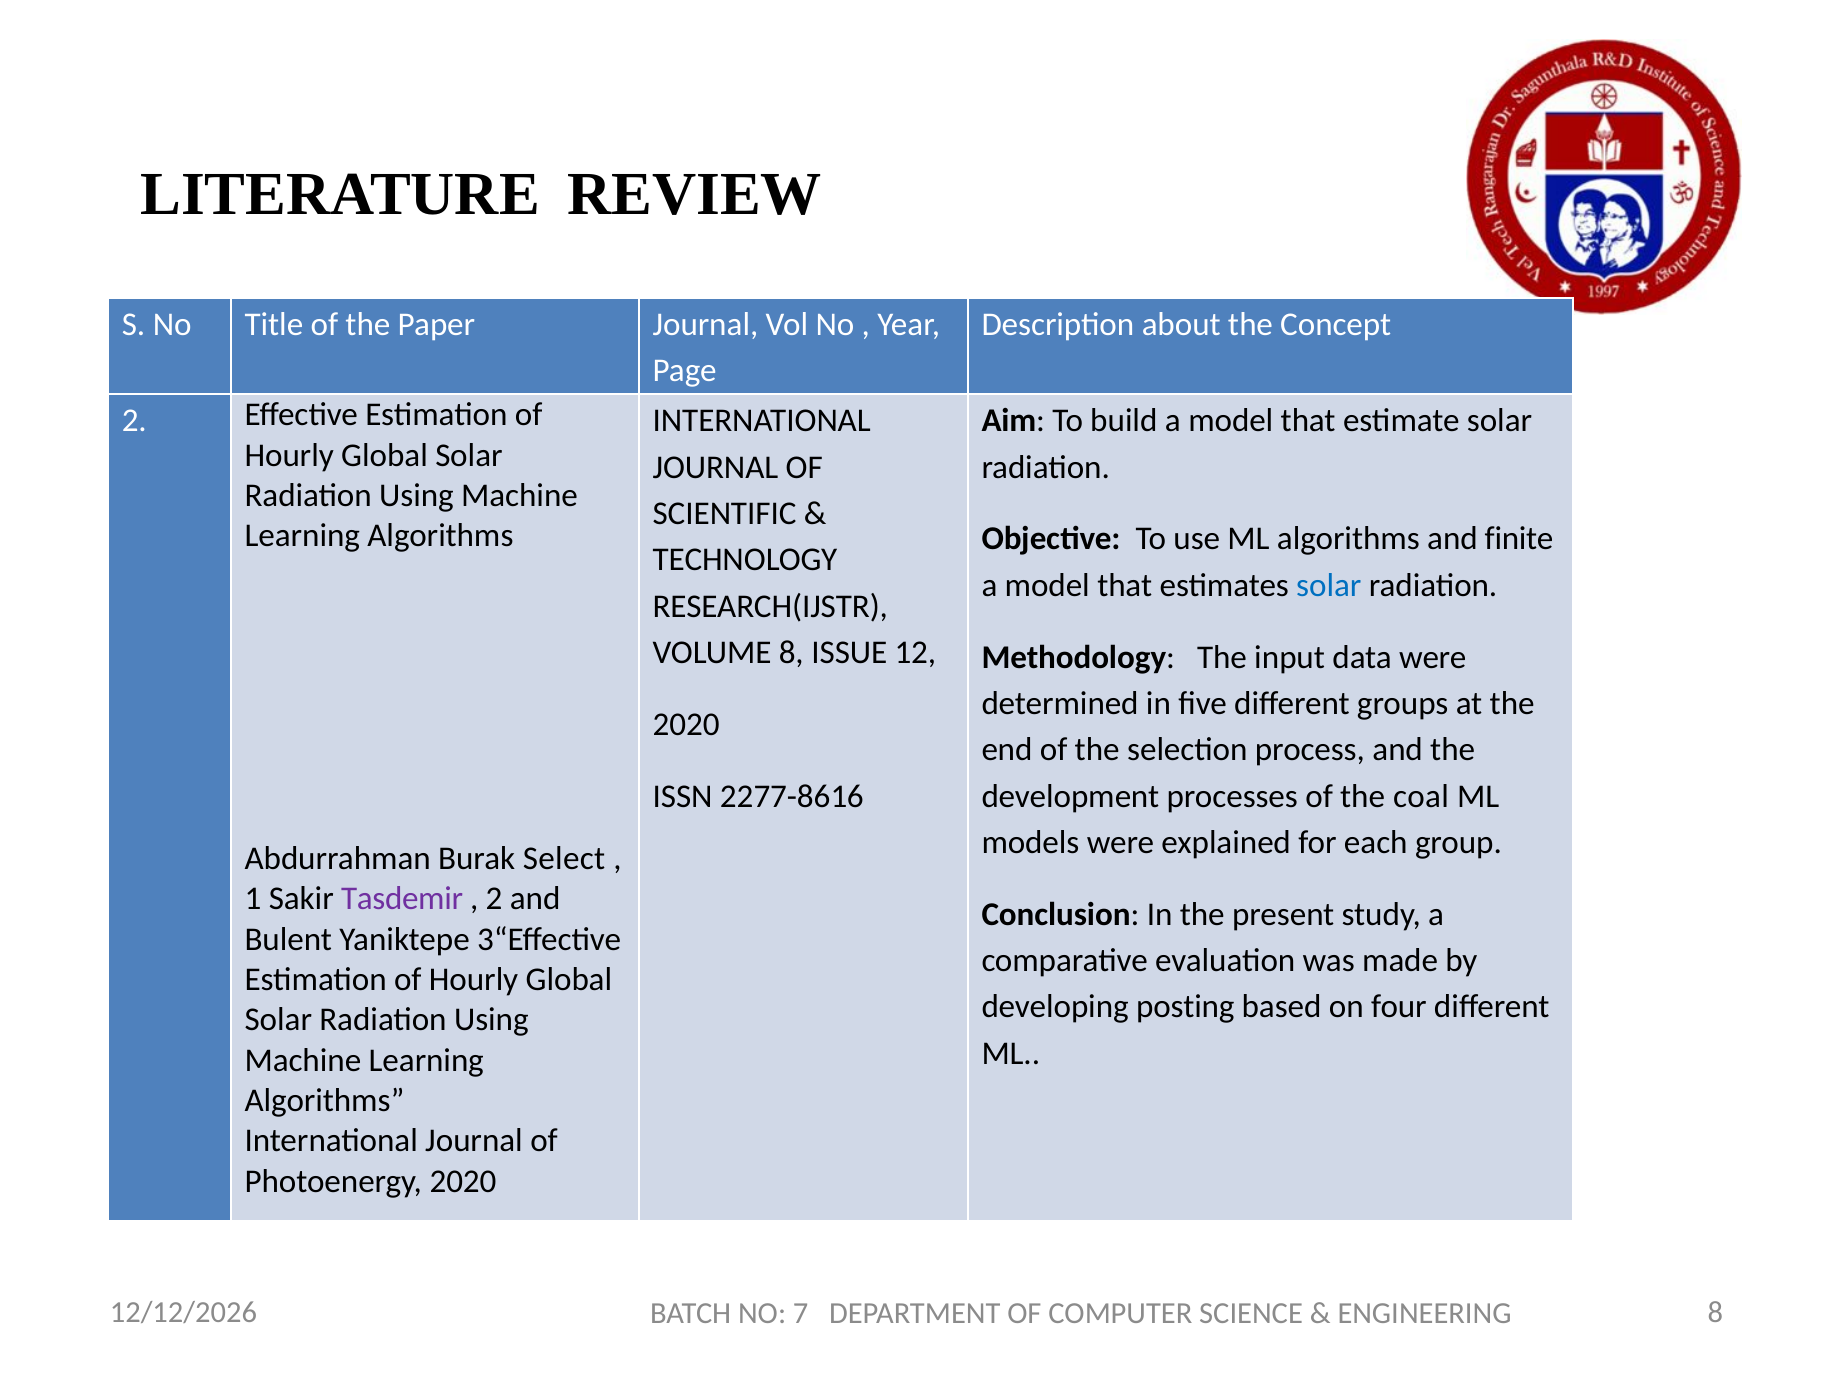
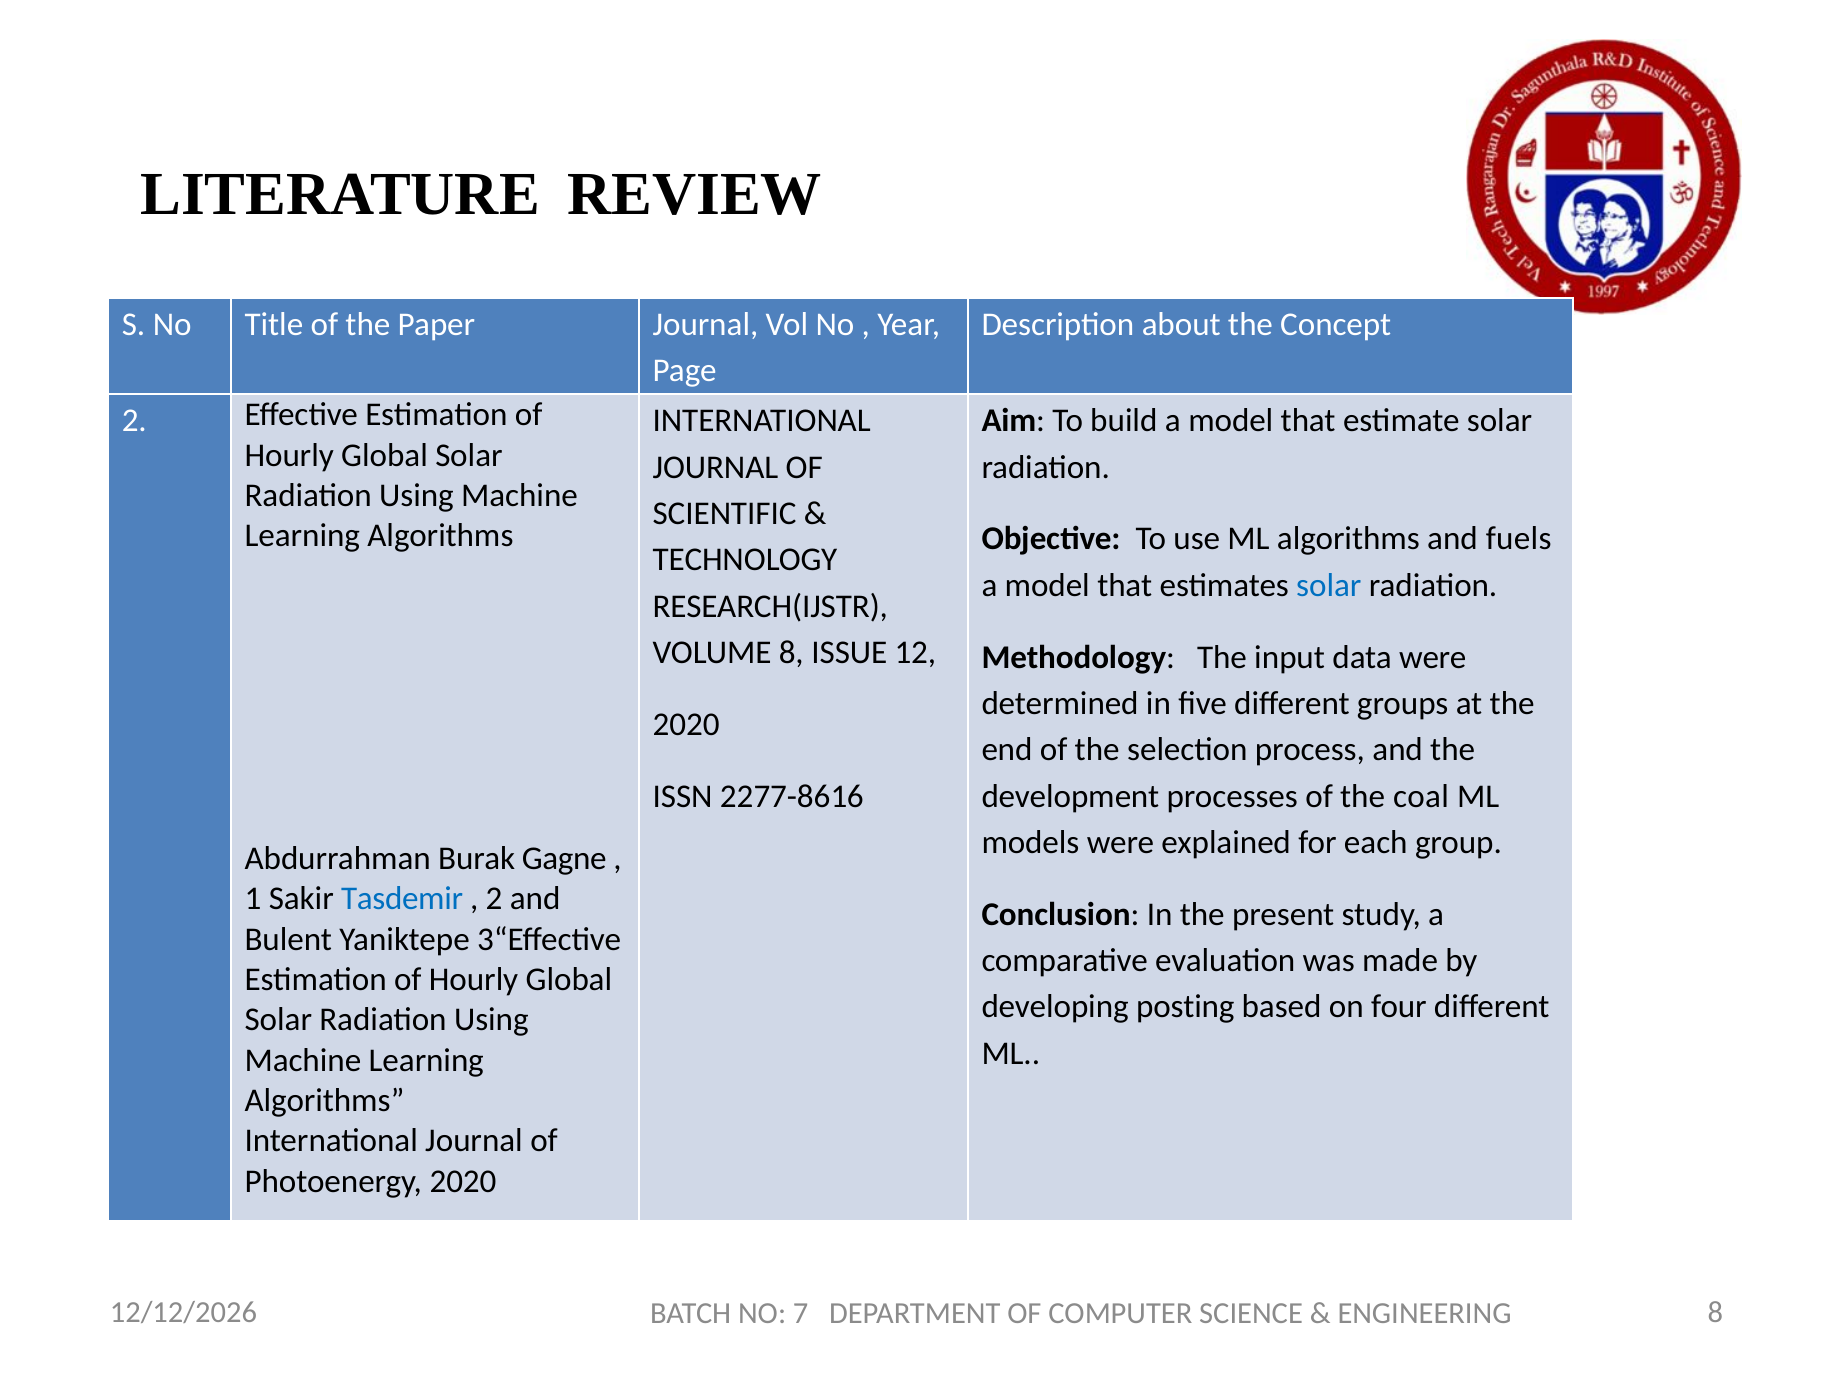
finite: finite -> fuels
Select: Select -> Gagne
Tasdemir colour: purple -> blue
